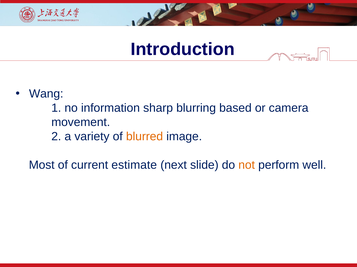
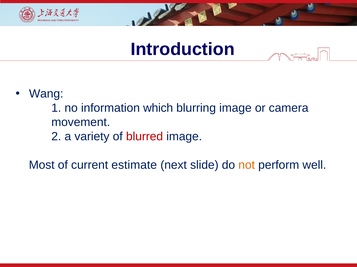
sharp: sharp -> which
blurring based: based -> image
blurred colour: orange -> red
